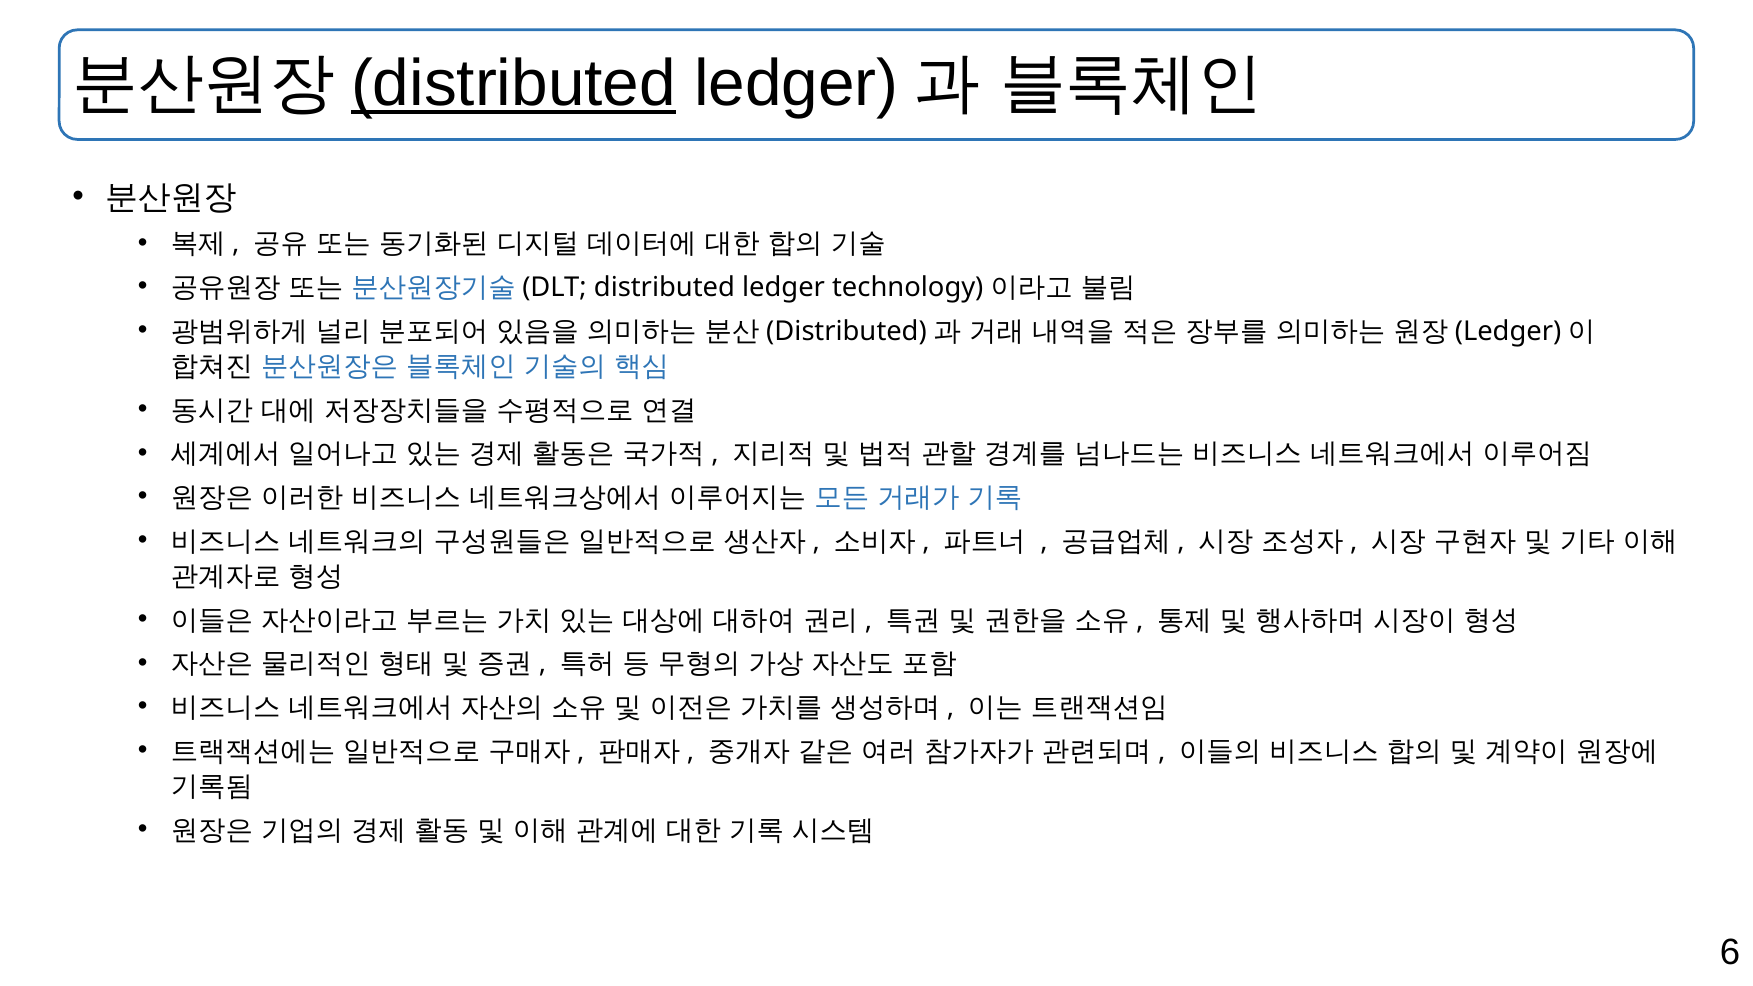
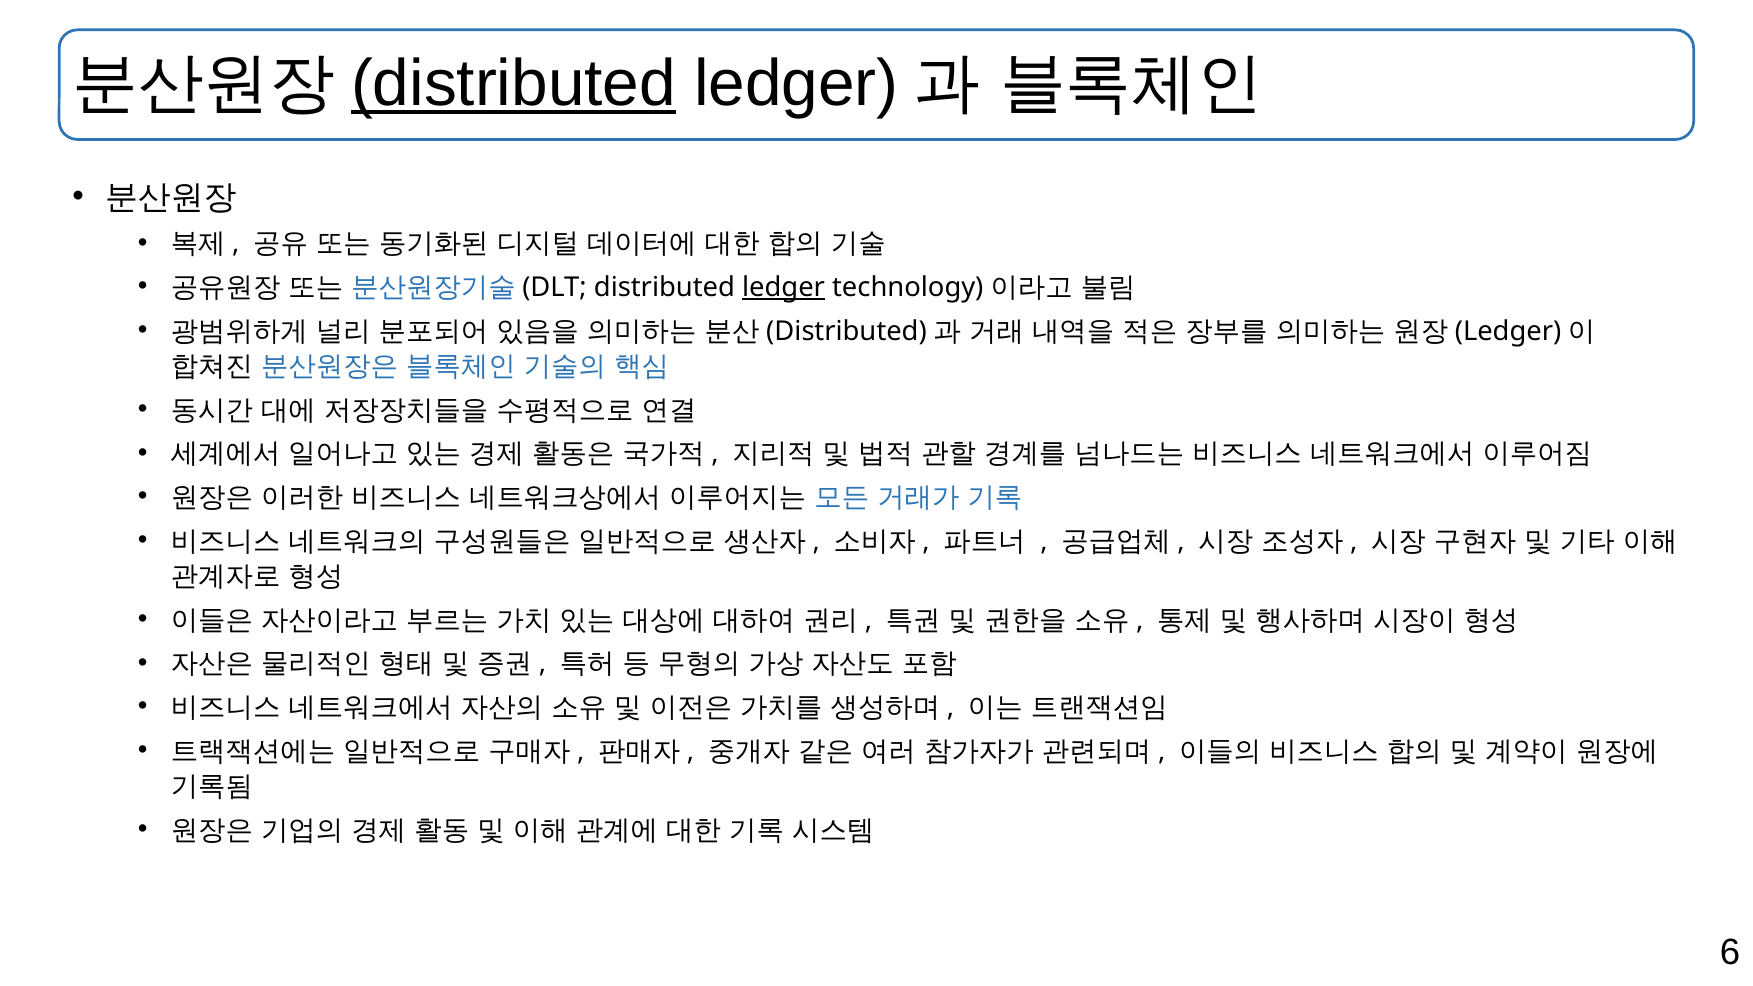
ledger at (784, 288) underline: none -> present
